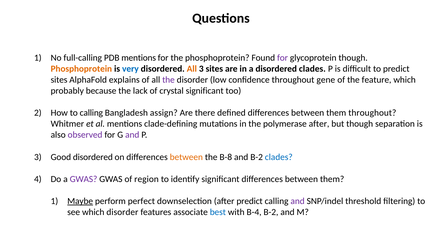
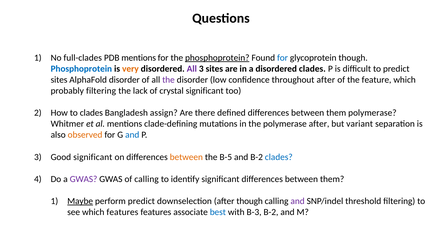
full-calling: full-calling -> full-clades
phosphoprotein at (217, 58) underline: none -> present
for at (283, 58) colour: purple -> blue
Phosphoprotein at (81, 69) colour: orange -> blue
very colour: blue -> orange
All at (192, 69) colour: orange -> purple
AlphaFold explains: explains -> disorder
throughout gene: gene -> after
probably because: because -> filtering
to calling: calling -> clades
them throughout: throughout -> polymerase
but though: though -> variant
observed colour: purple -> orange
and at (132, 135) colour: purple -> blue
Good disordered: disordered -> significant
B-8: B-8 -> B-5
of region: region -> calling
perform perfect: perfect -> predict
after predict: predict -> though
which disorder: disorder -> features
B-4: B-4 -> B-3
